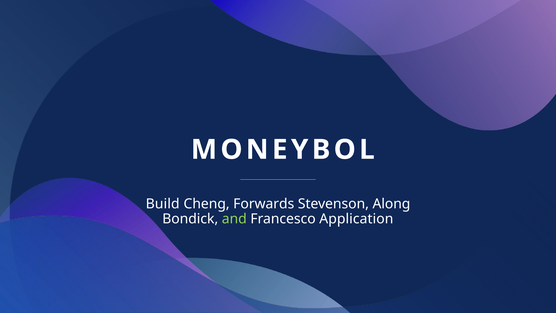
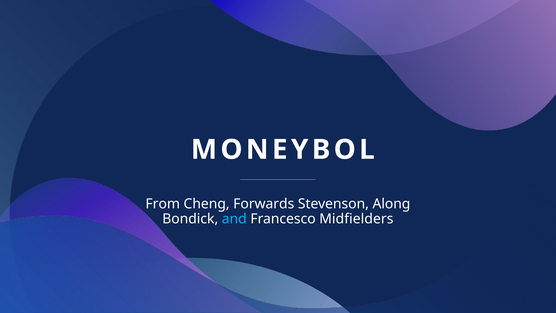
Build: Build -> From
and colour: light green -> light blue
Application: Application -> Midfielders
